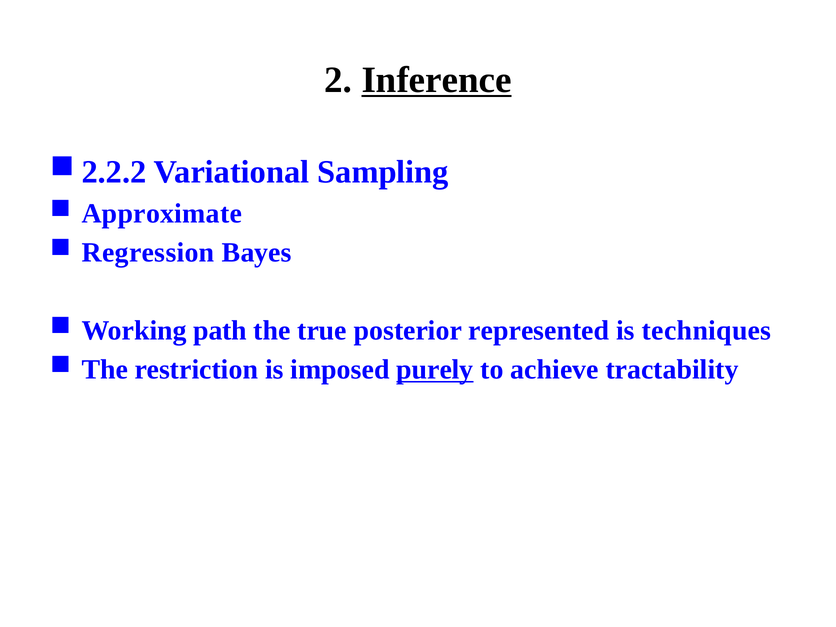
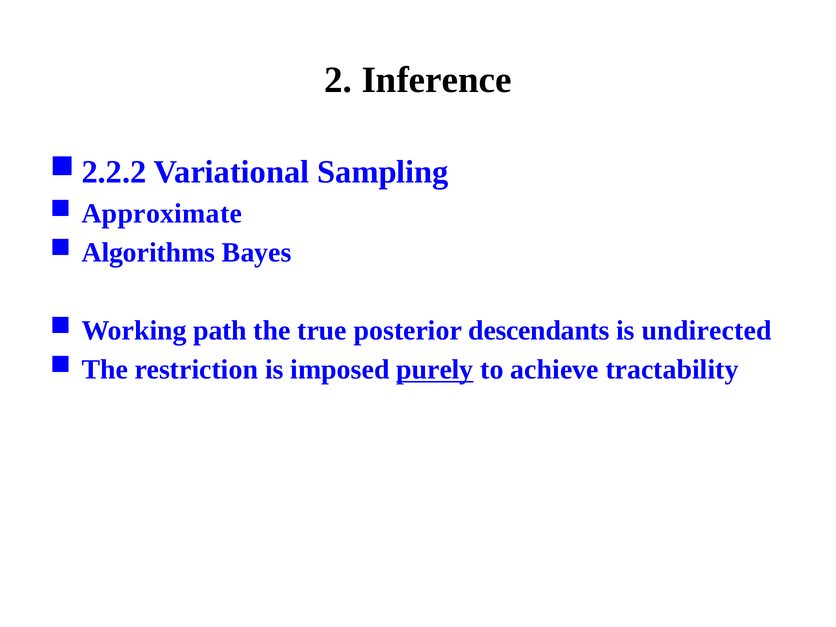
Inference underline: present -> none
Regression: Regression -> Algorithms
represented: represented -> descendants
techniques: techniques -> undirected
